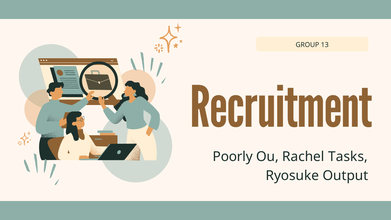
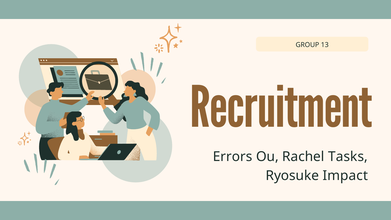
Poorly: Poorly -> Errors
Output: Output -> Impact
